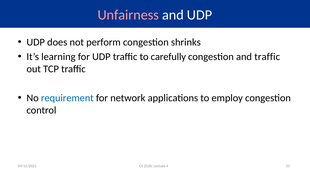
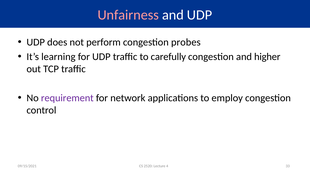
shrinks: shrinks -> probes
and traffic: traffic -> higher
requirement colour: blue -> purple
